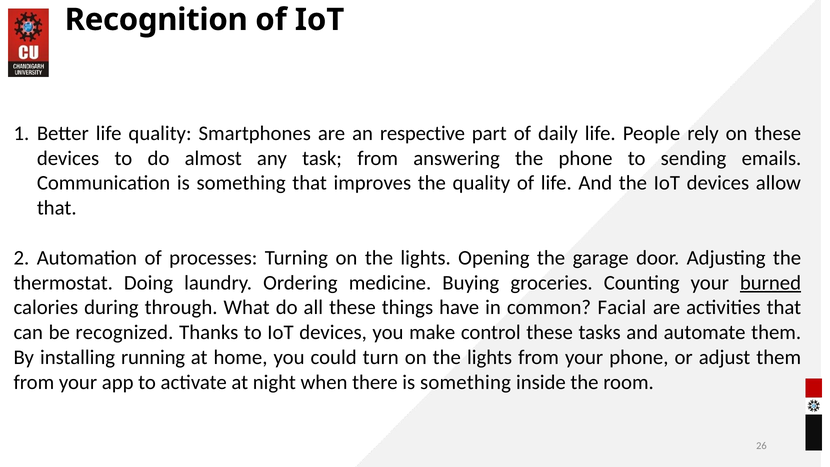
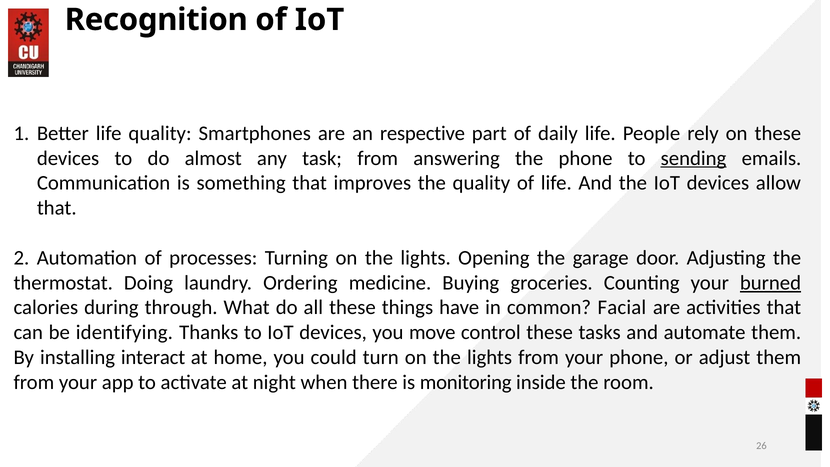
sending underline: none -> present
recognized: recognized -> identifying
make: make -> move
running: running -> interact
there is something: something -> monitoring
